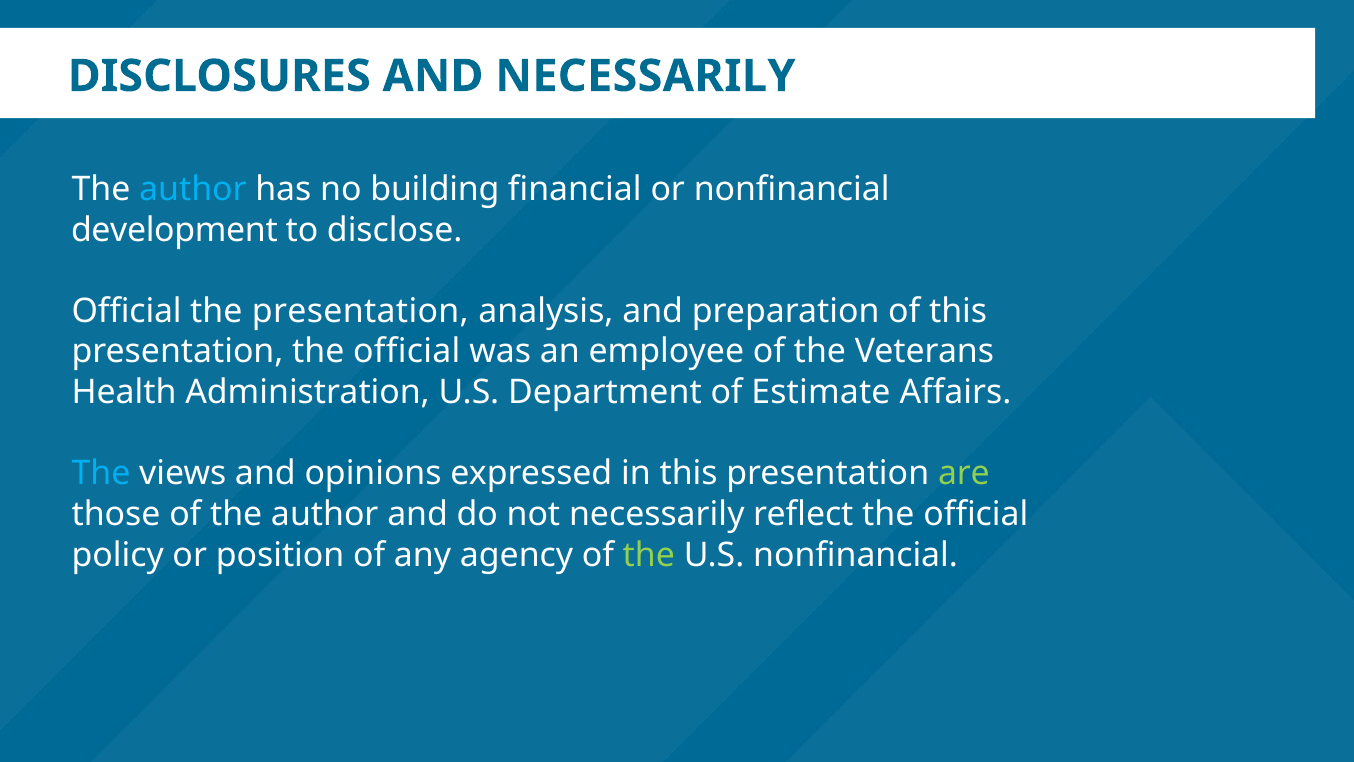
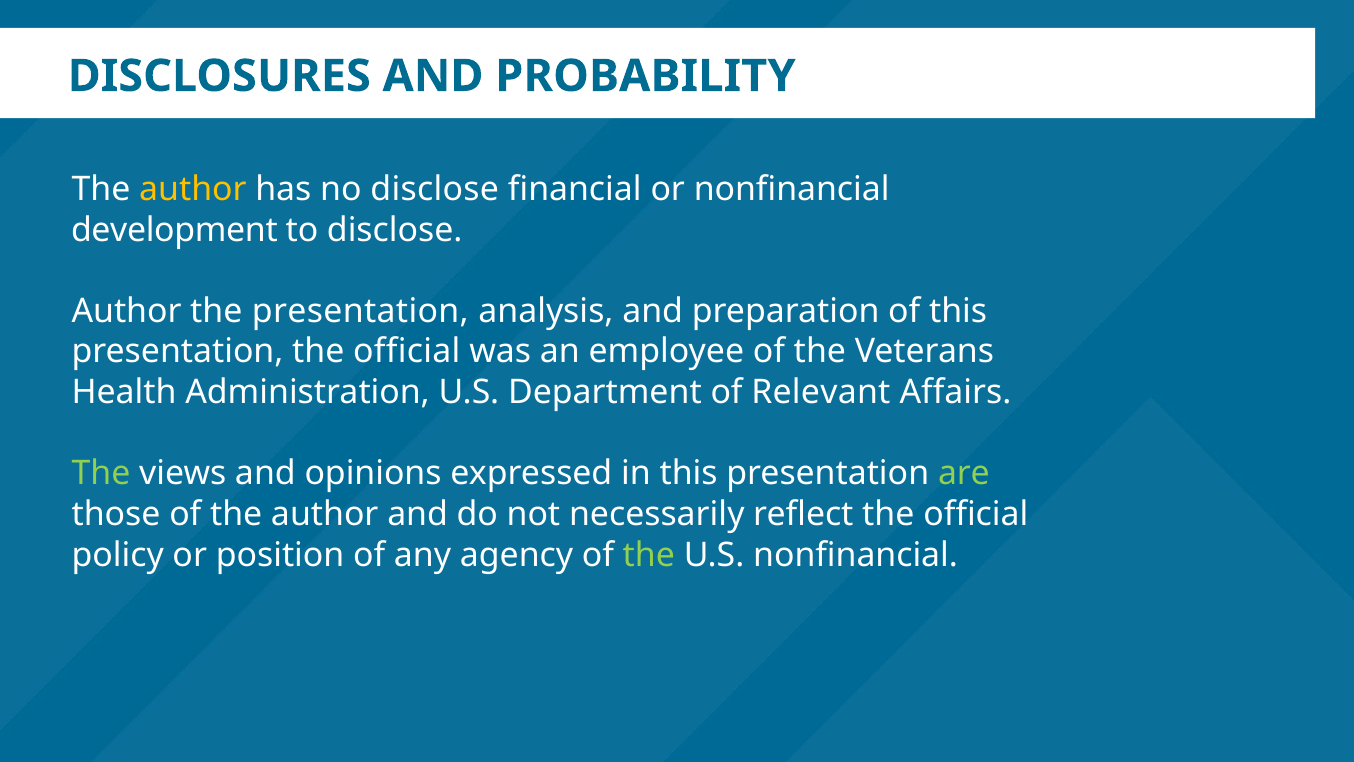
AND NECESSARILY: NECESSARILY -> PROBABILITY
author at (193, 189) colour: light blue -> yellow
no building: building -> disclose
Official at (127, 311): Official -> Author
Estimate: Estimate -> Relevant
The at (101, 473) colour: light blue -> light green
